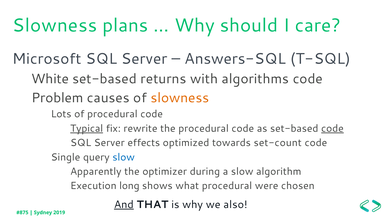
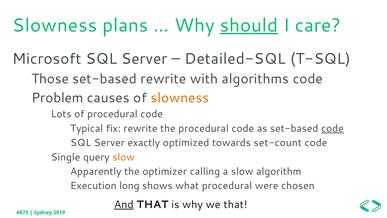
should underline: none -> present
Answers-SQL: Answers-SQL -> Detailed-SQL
White: White -> Those
set-based returns: returns -> rewrite
Typical underline: present -> none
effects: effects -> exactly
slow at (124, 157) colour: blue -> orange
during: during -> calling
we also: also -> that
